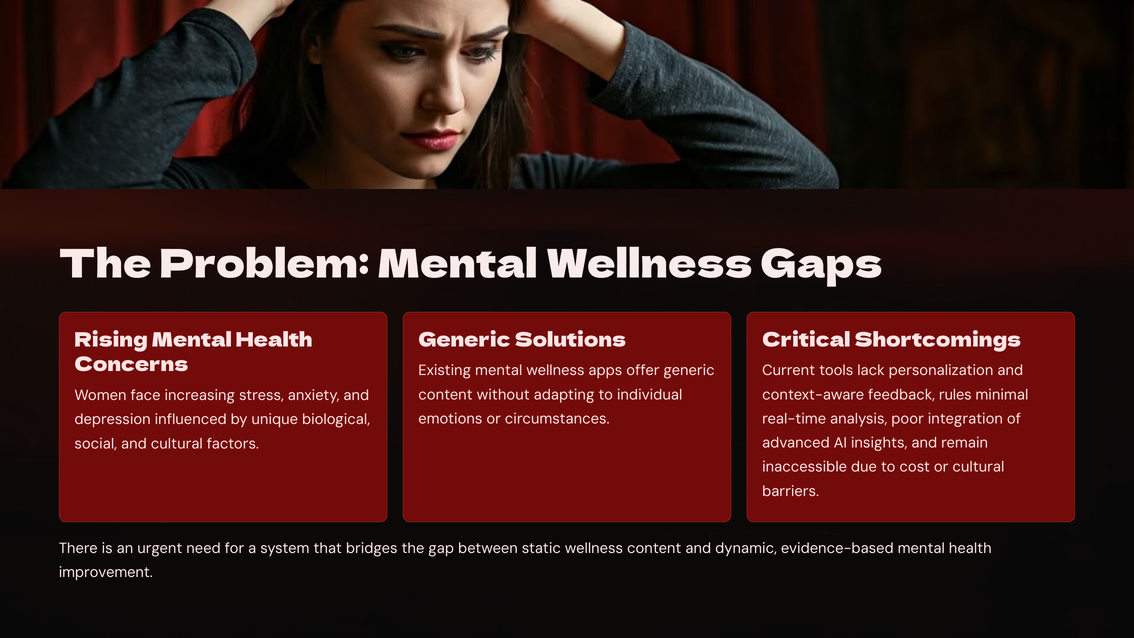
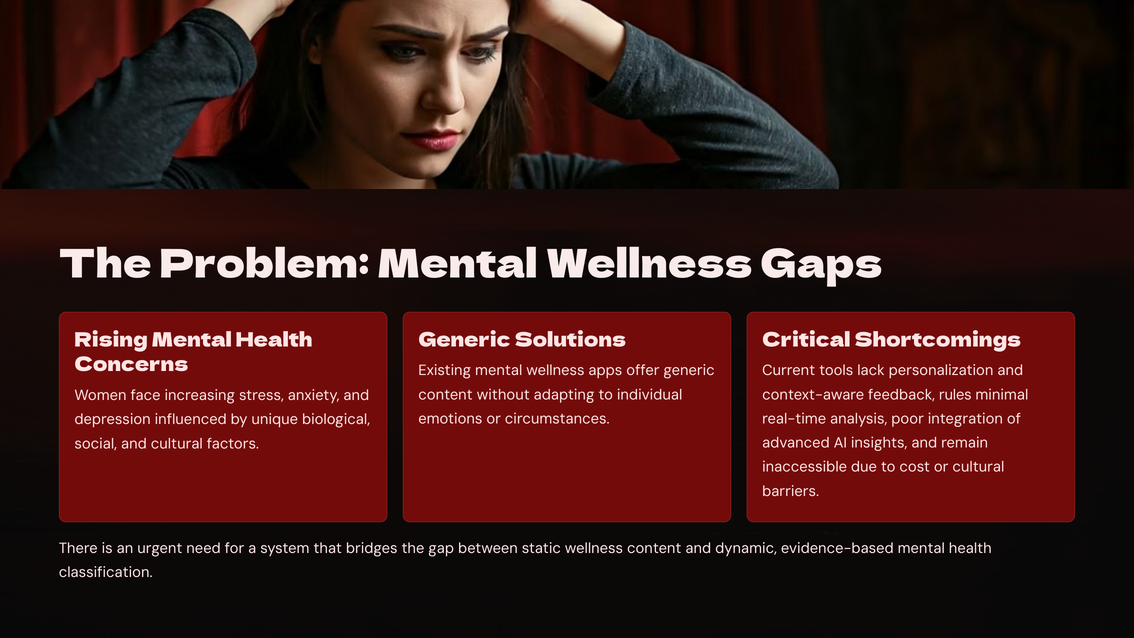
improvement: improvement -> classification
